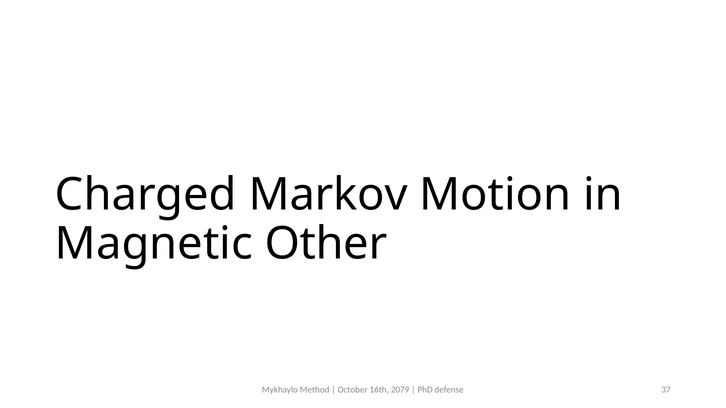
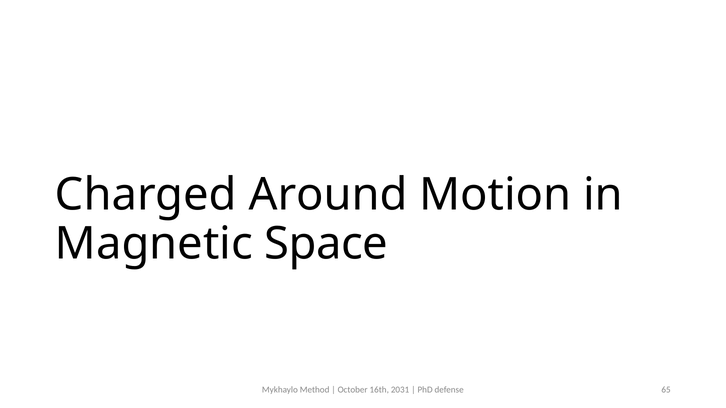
Markov: Markov -> Around
Other: Other -> Space
2079: 2079 -> 2031
37: 37 -> 65
